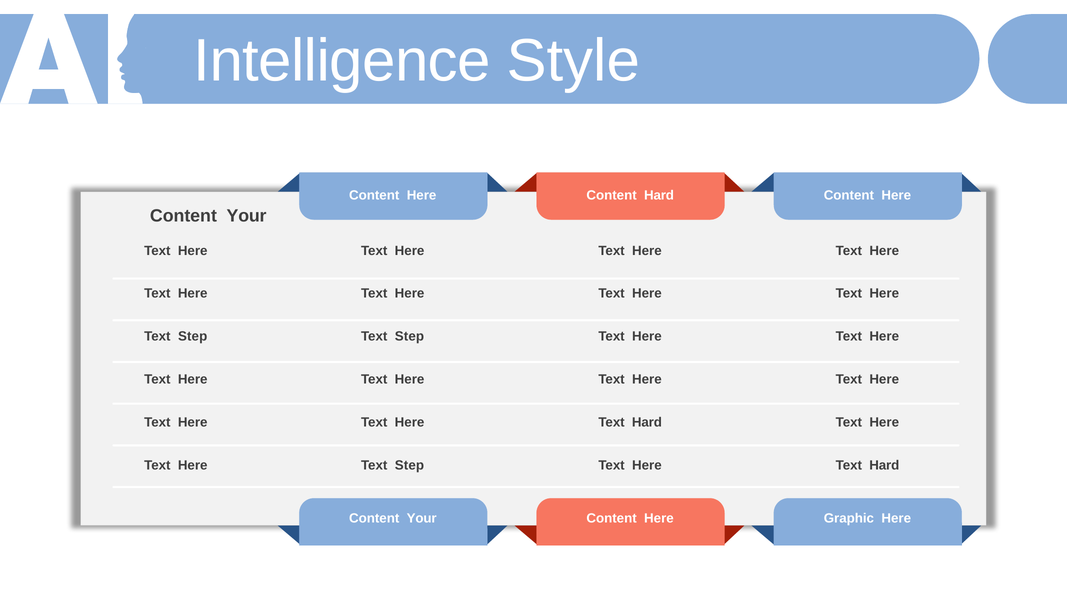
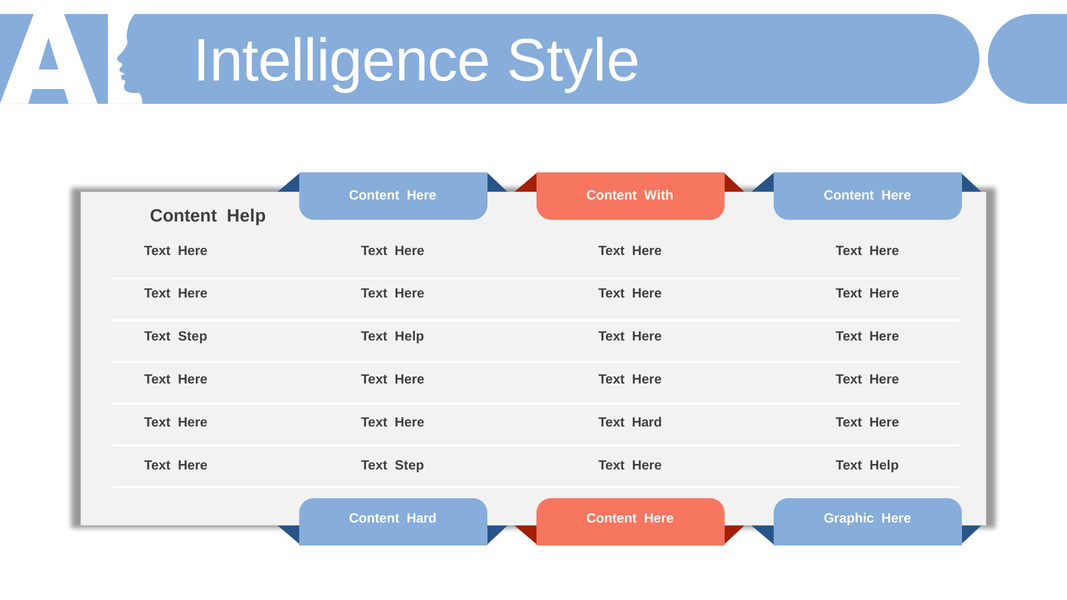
Content Hard: Hard -> With
Your at (247, 216): Your -> Help
Step at (409, 336): Step -> Help
Hard at (884, 466): Hard -> Help
Your at (422, 519): Your -> Hard
